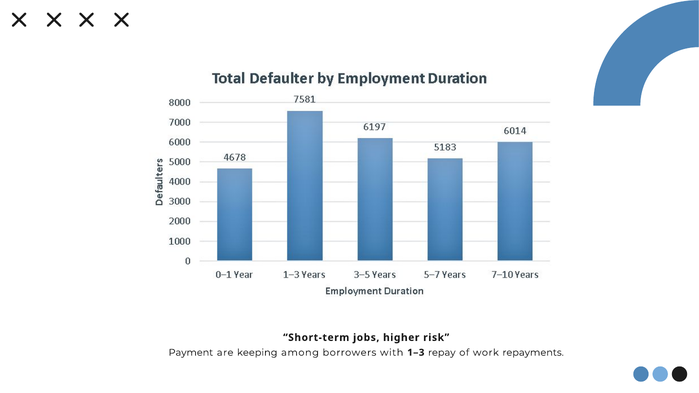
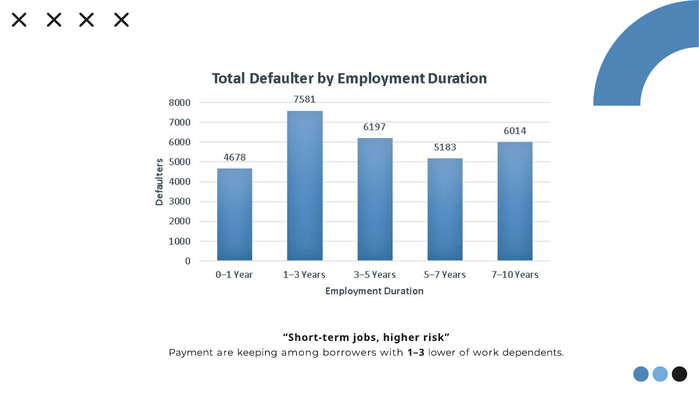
repay: repay -> lower
repayments: repayments -> dependents
